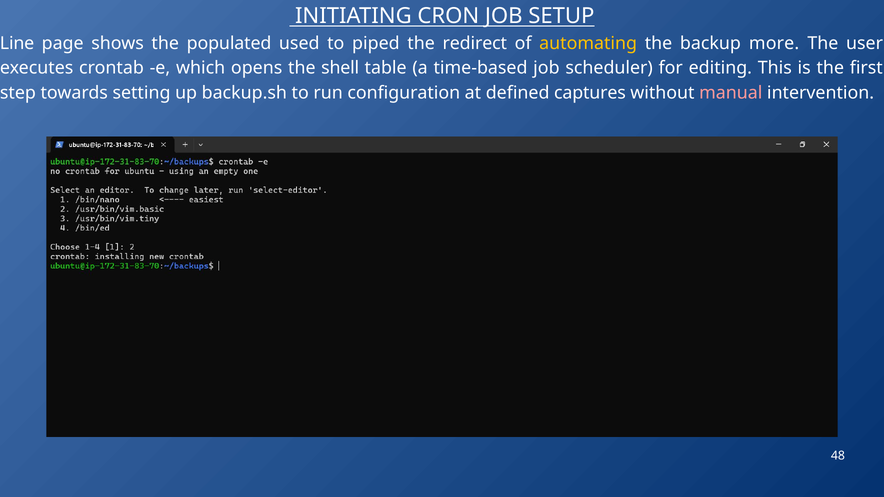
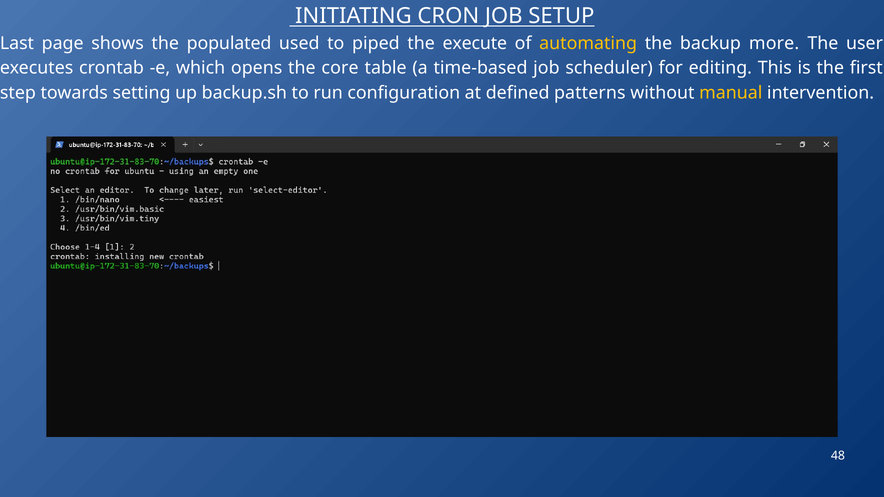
Line: Line -> Last
redirect: redirect -> execute
shell: shell -> core
captures: captures -> patterns
manual colour: pink -> yellow
